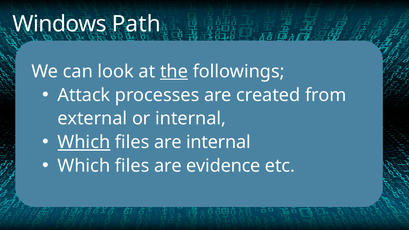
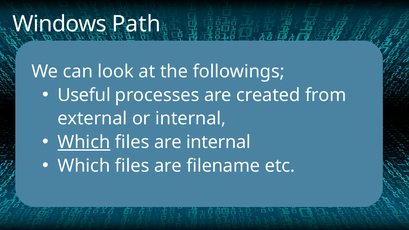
the underline: present -> none
Attack: Attack -> Useful
evidence: evidence -> filename
